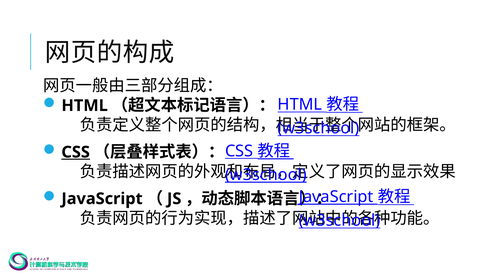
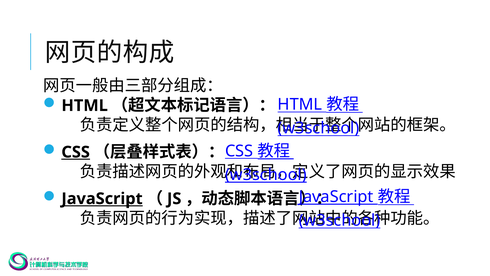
JavaScript at (102, 198) underline: none -> present
